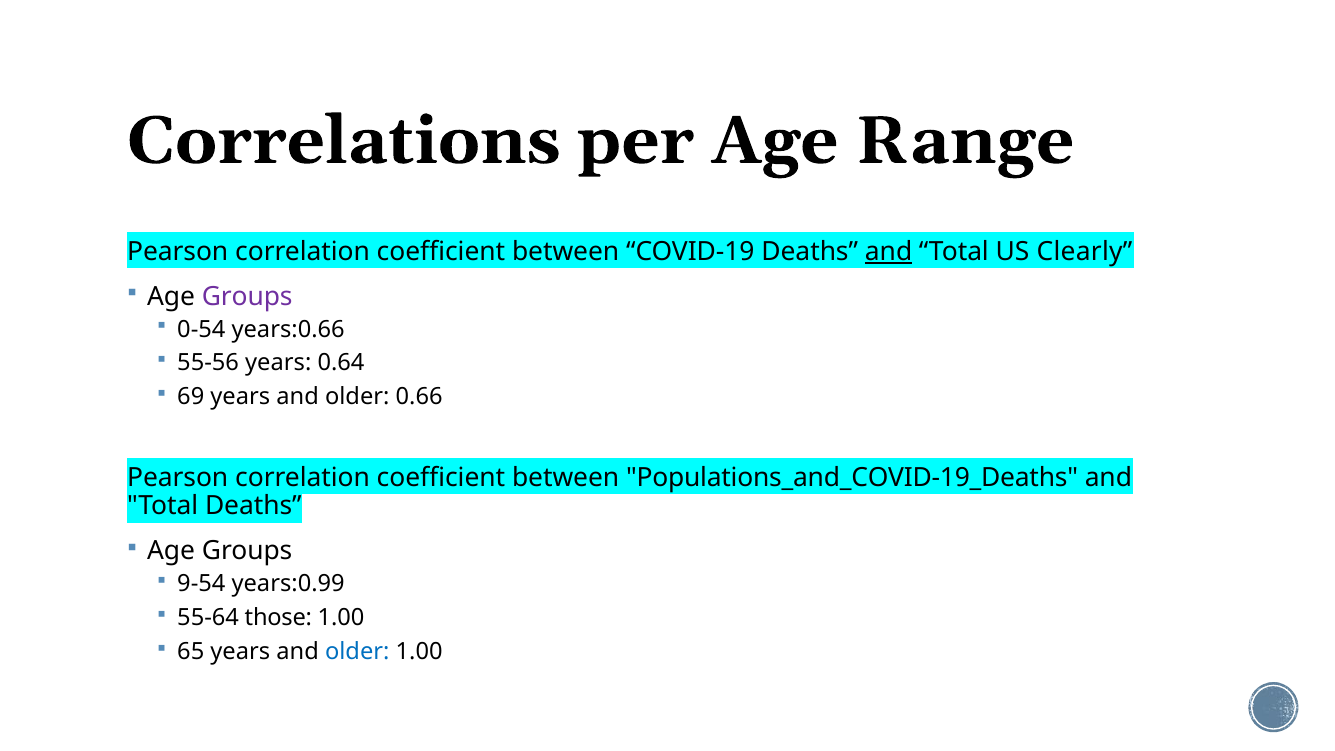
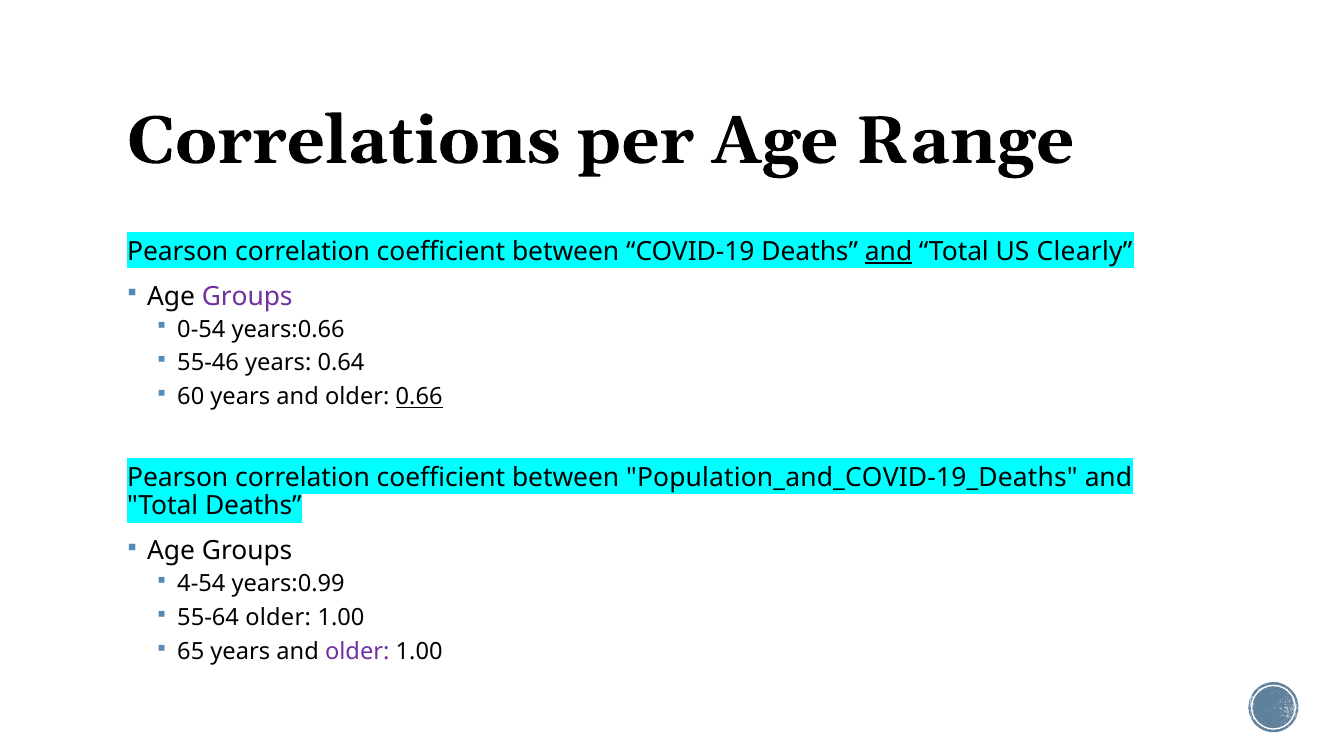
55-56: 55-56 -> 55-46
69: 69 -> 60
0.66 underline: none -> present
Populations_and_COVID-19_Deaths: Populations_and_COVID-19_Deaths -> Population_and_COVID-19_Deaths
9-54: 9-54 -> 4-54
55-64 those: those -> older
older at (357, 652) colour: blue -> purple
